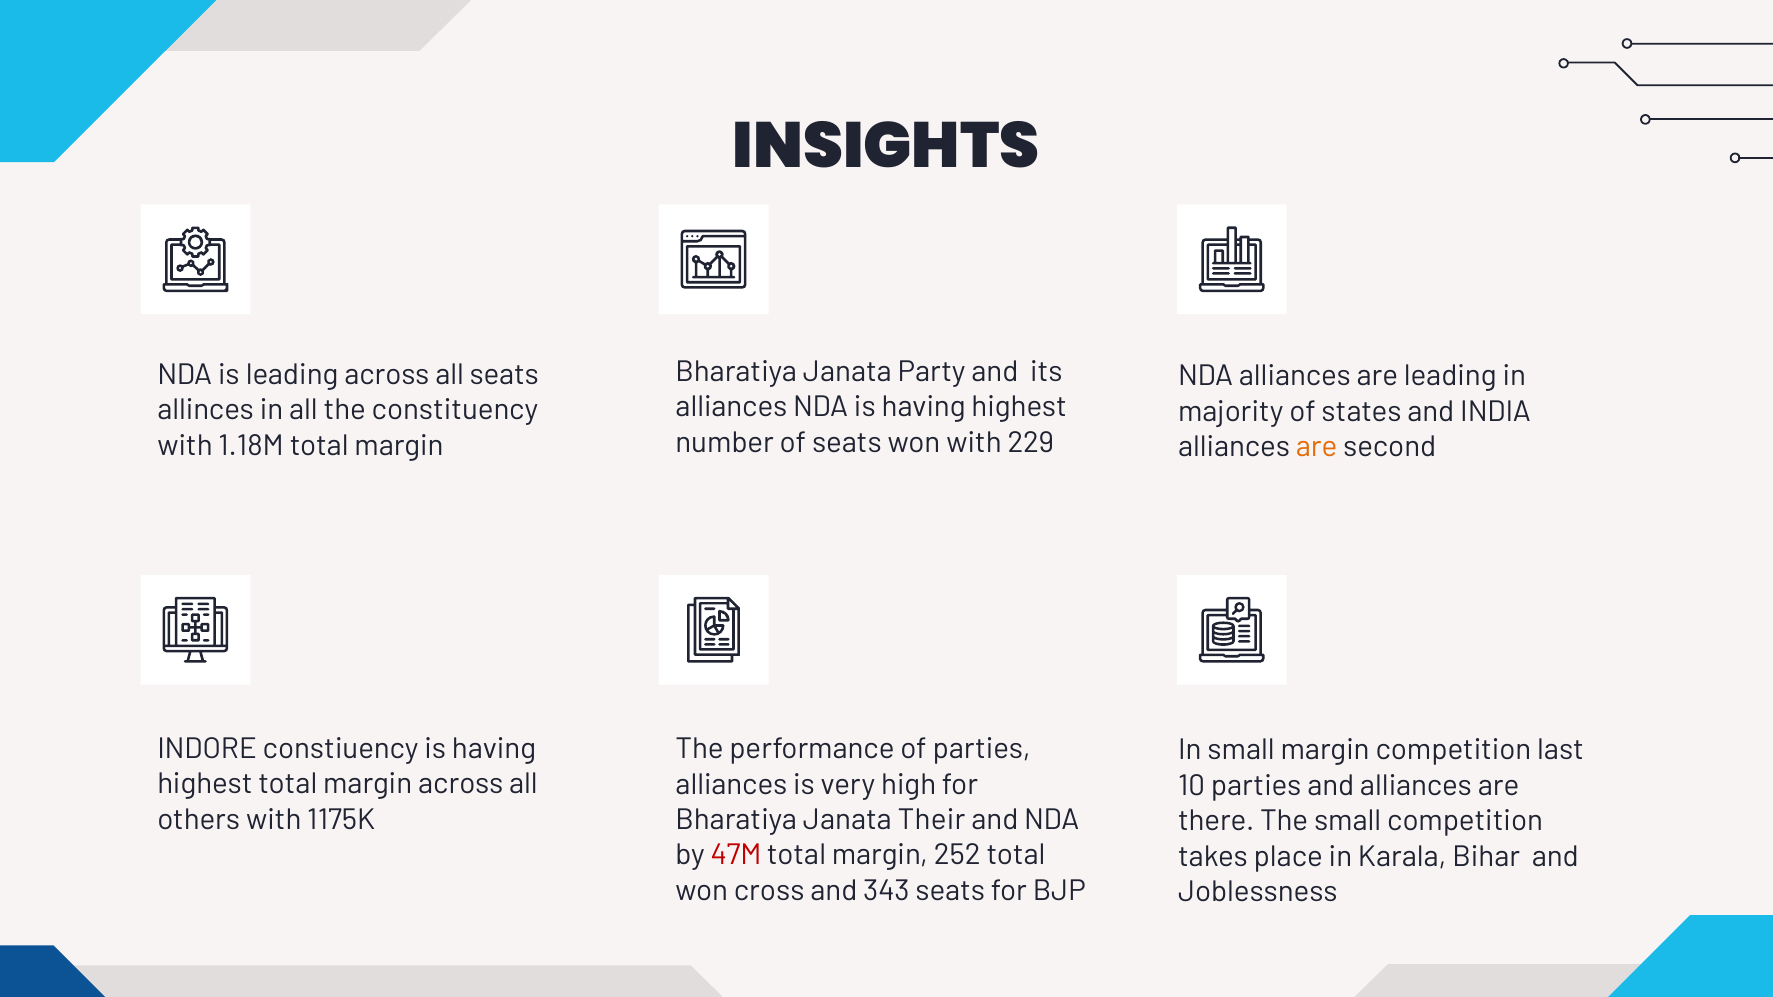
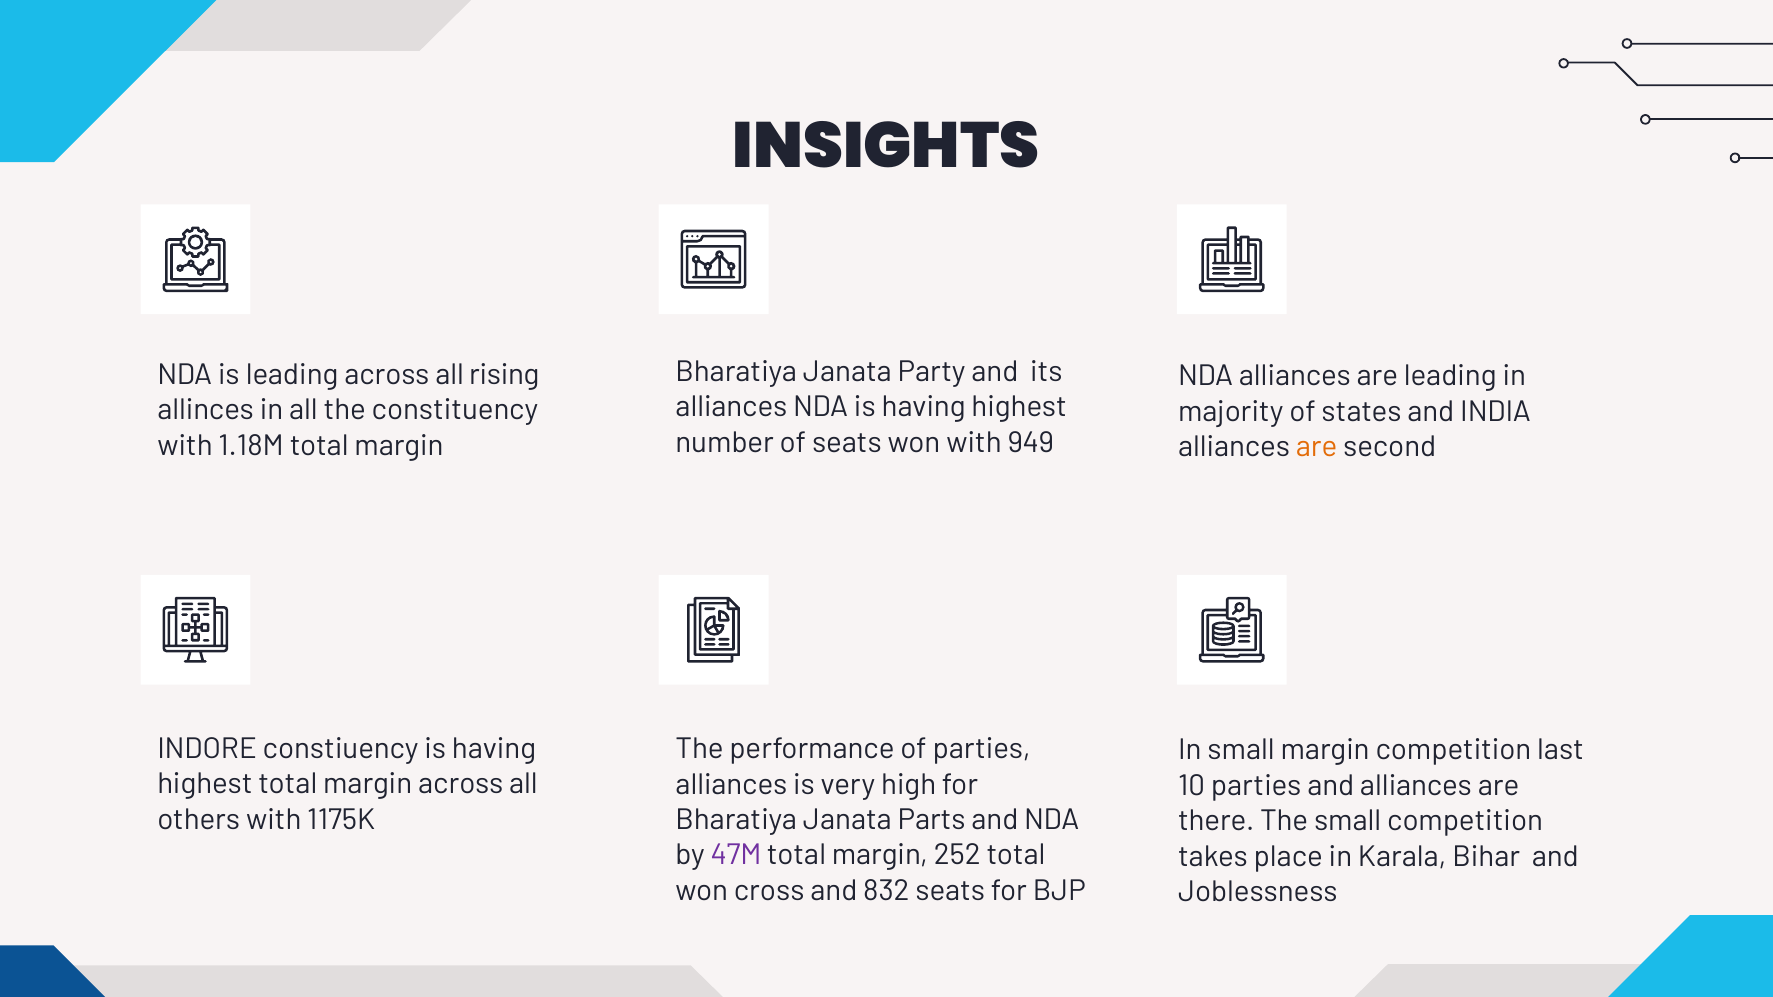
all seats: seats -> rising
229: 229 -> 949
Their: Their -> Parts
47M colour: red -> purple
343: 343 -> 832
